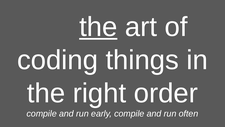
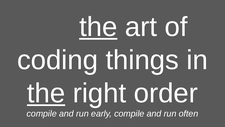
the at (46, 93) underline: none -> present
